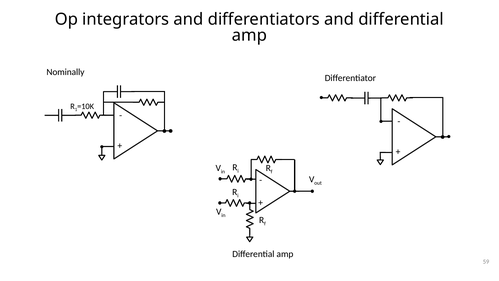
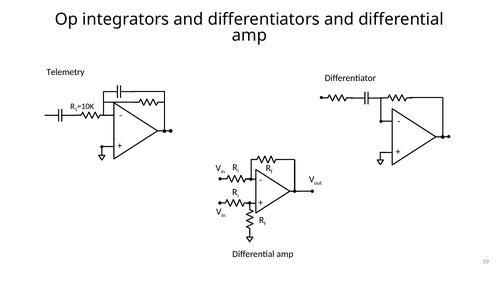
Nominally: Nominally -> Telemetry
